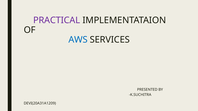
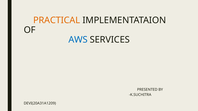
PRACTICAL colour: purple -> orange
